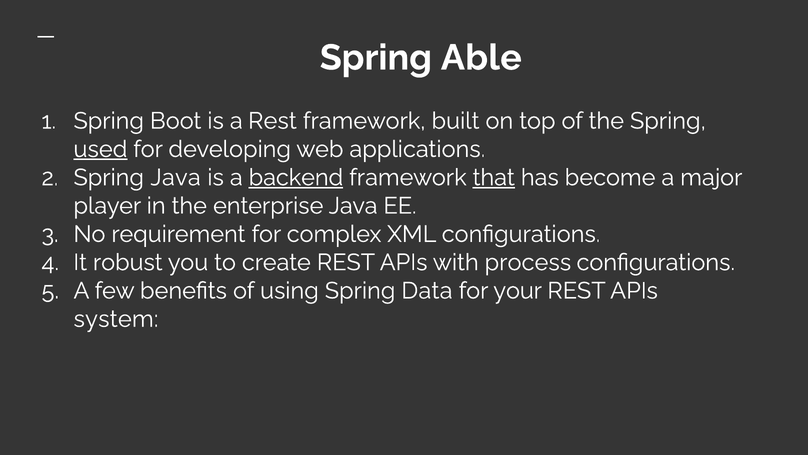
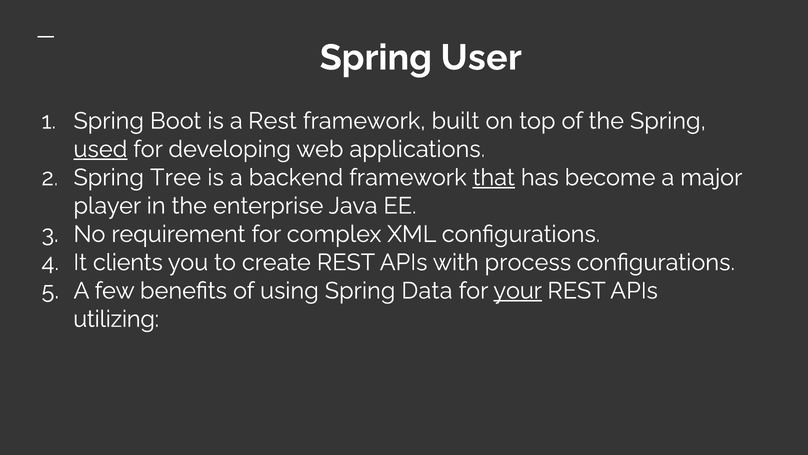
Able: Able -> User
Spring Java: Java -> Tree
backend underline: present -> none
robust: robust -> clients
your underline: none -> present
system: system -> utilizing
